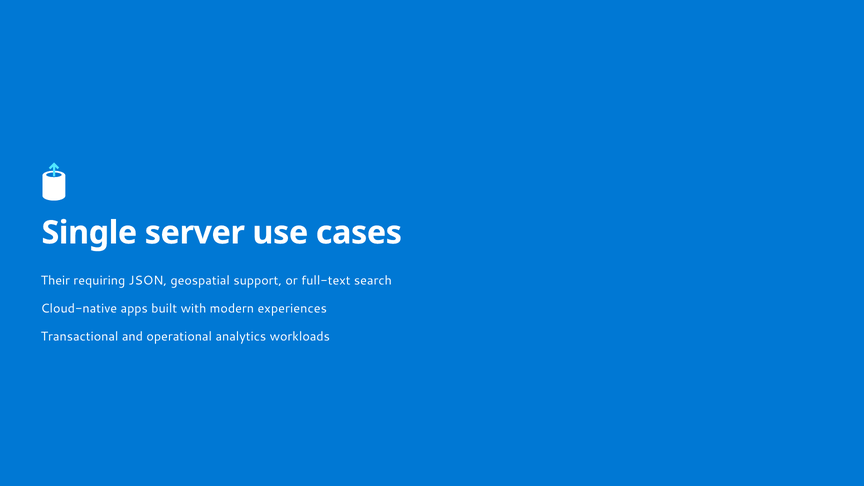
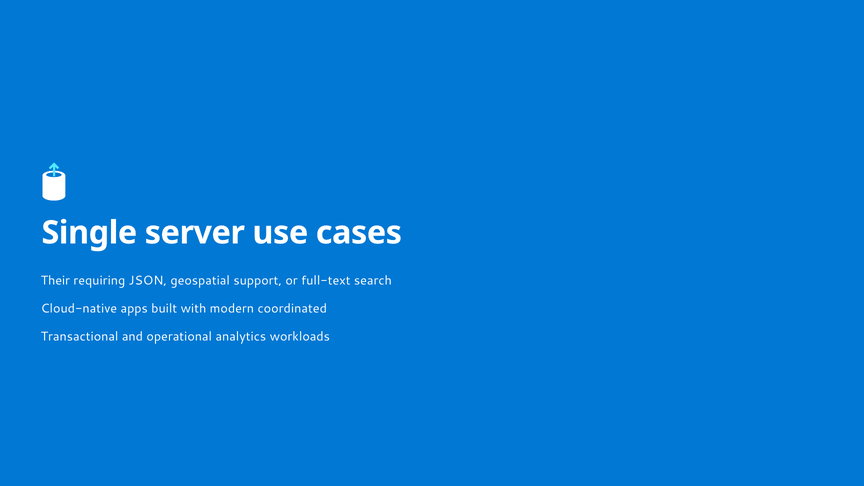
experiences: experiences -> coordinated
